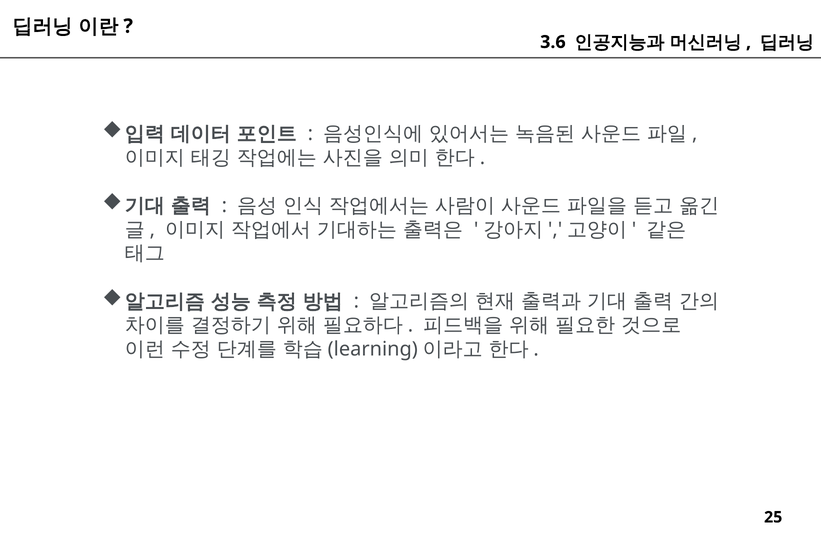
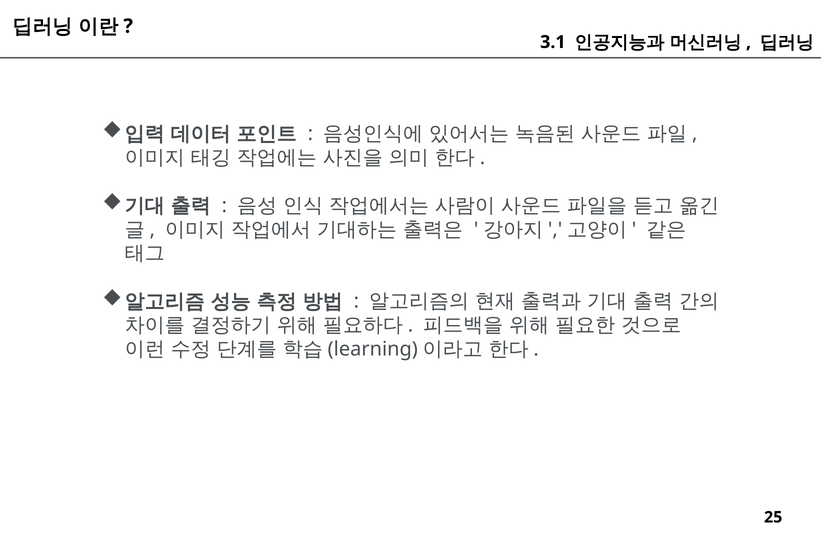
3.6: 3.6 -> 3.1
